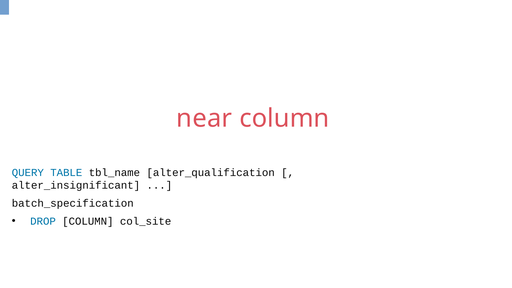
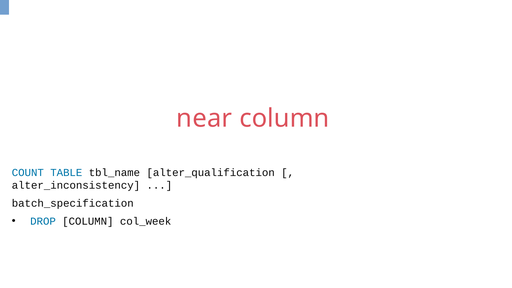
QUERY: QUERY -> COUNT
alter_insignificant: alter_insignificant -> alter_inconsistency
col_site: col_site -> col_week
